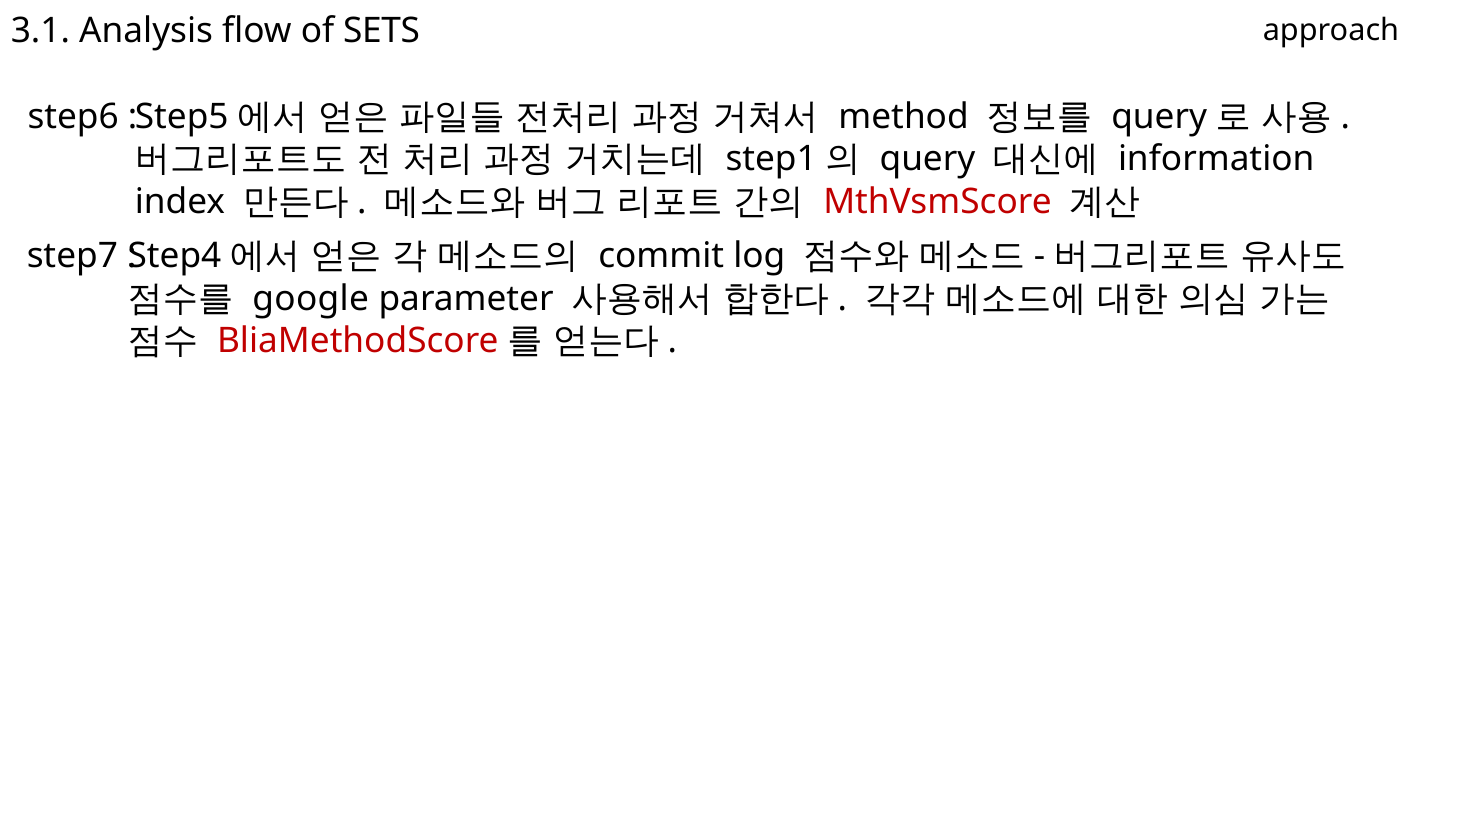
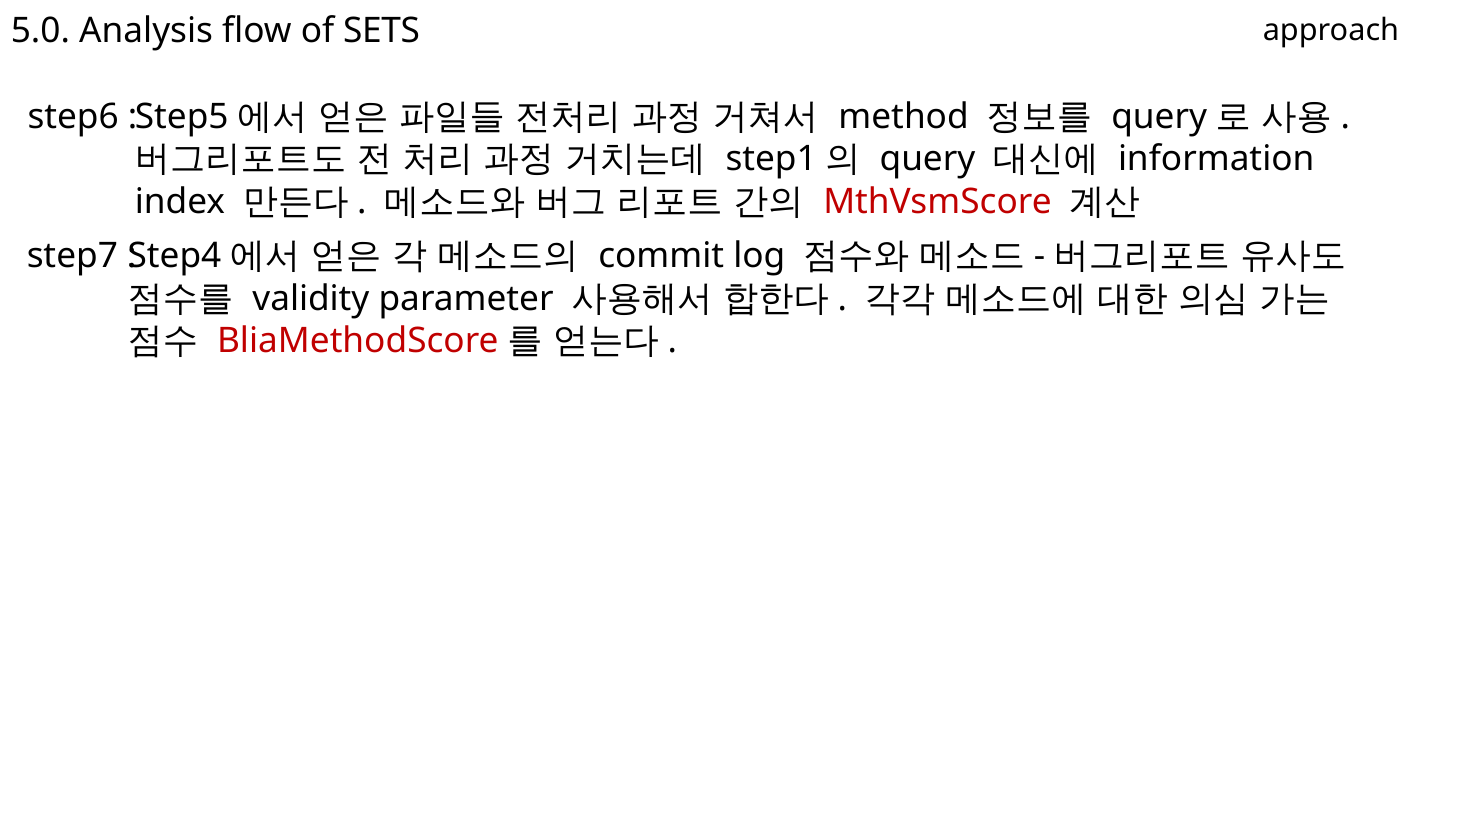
3.1: 3.1 -> 5.0
google: google -> validity
